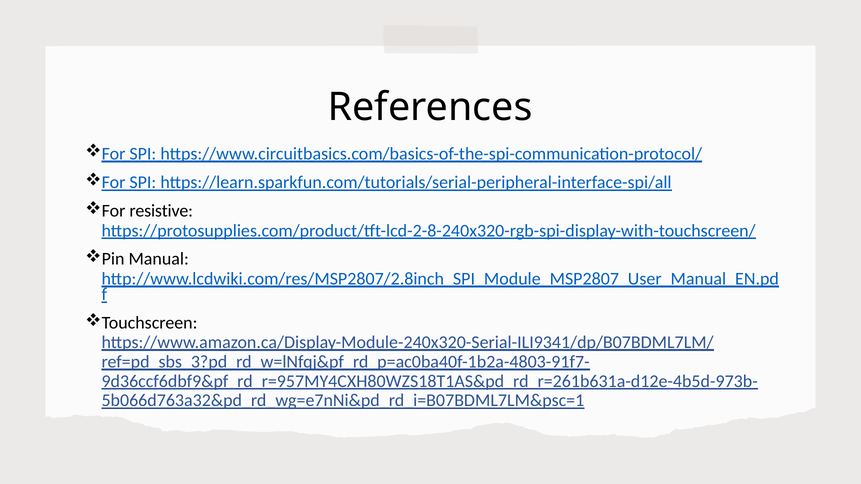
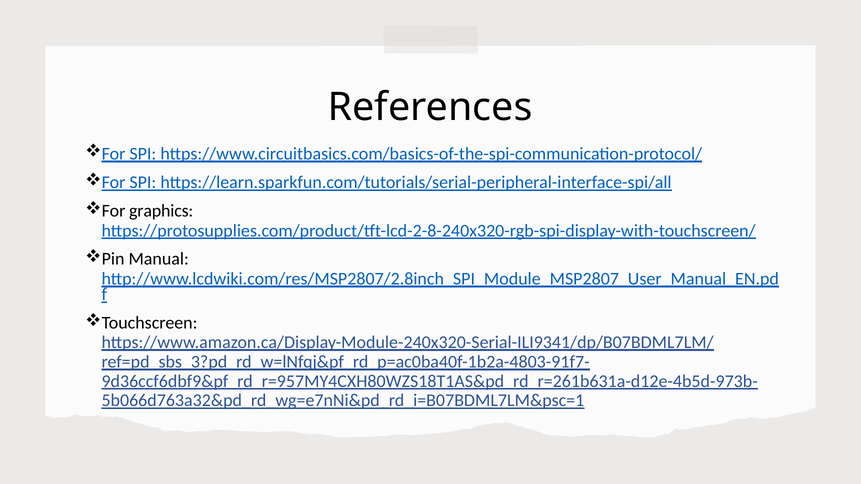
resistive: resistive -> graphics
